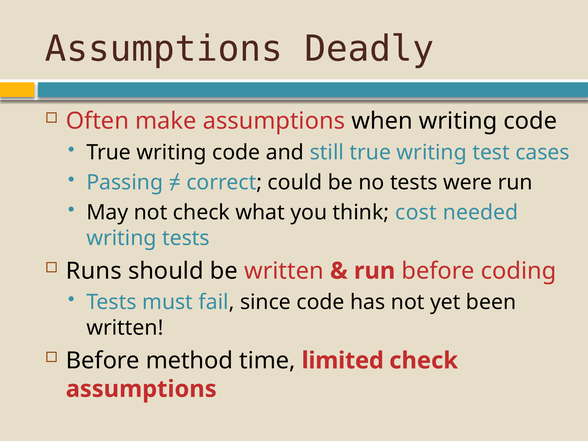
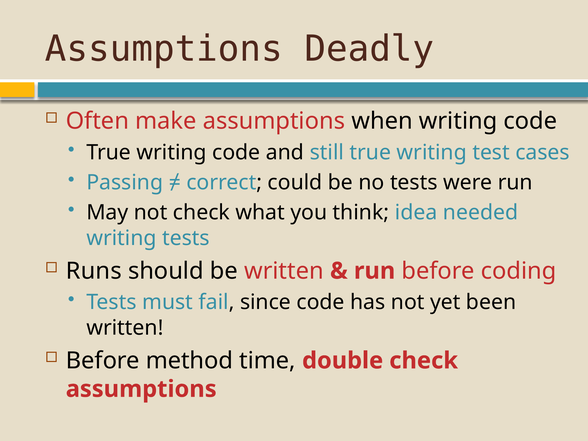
cost: cost -> idea
limited: limited -> double
